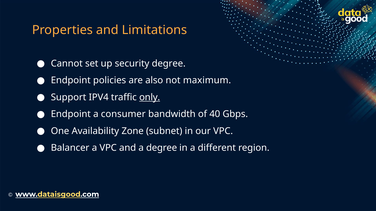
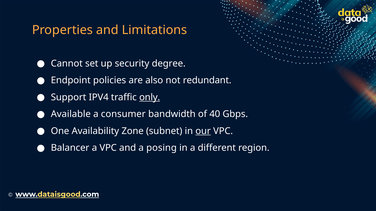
maximum: maximum -> redundant
Endpoint at (71, 114): Endpoint -> Available
our underline: none -> present
a degree: degree -> posing
